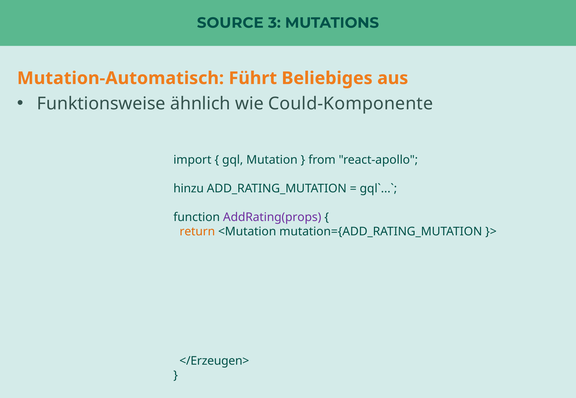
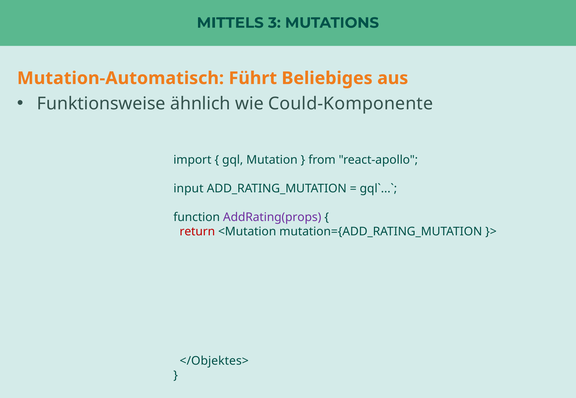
SOURCE: SOURCE -> MITTELS
hinzu: hinzu -> input
return colour: orange -> red
</Erzeugen>: </Erzeugen> -> </Objektes>
